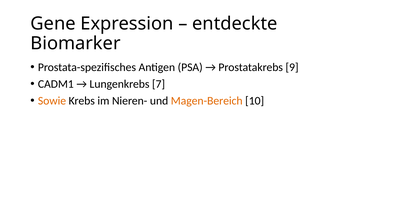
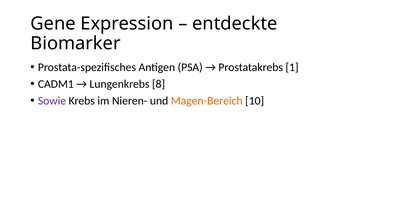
9: 9 -> 1
7: 7 -> 8
Sowie colour: orange -> purple
